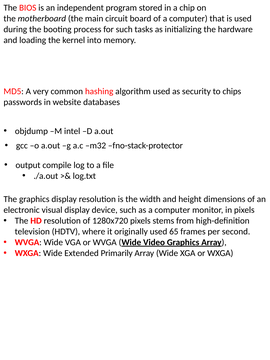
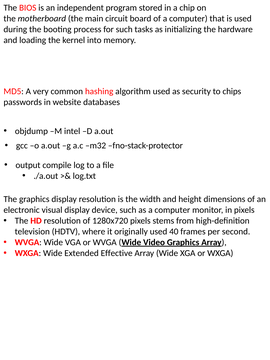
65: 65 -> 40
Primarily: Primarily -> Effective
